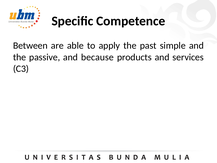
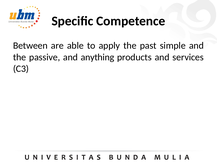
because: because -> anything
